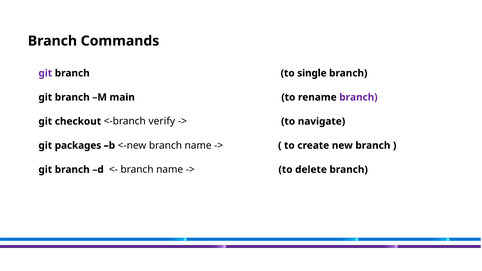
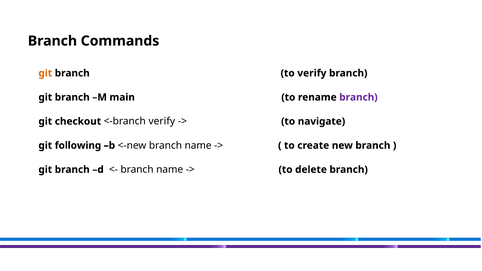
git at (45, 73) colour: purple -> orange
to single: single -> verify
packages: packages -> following
